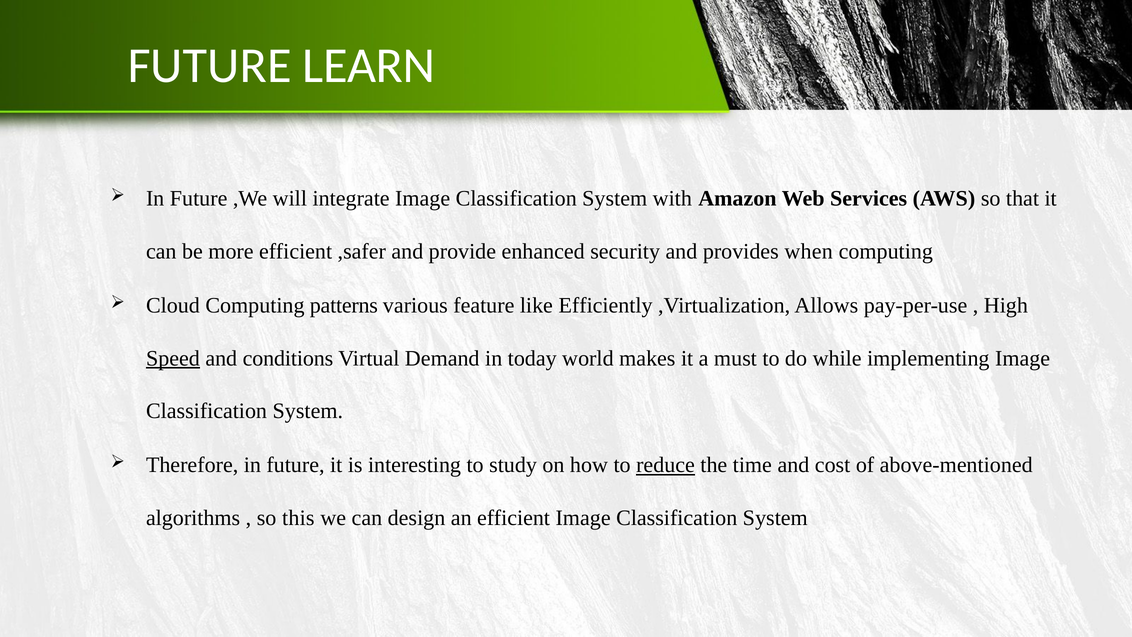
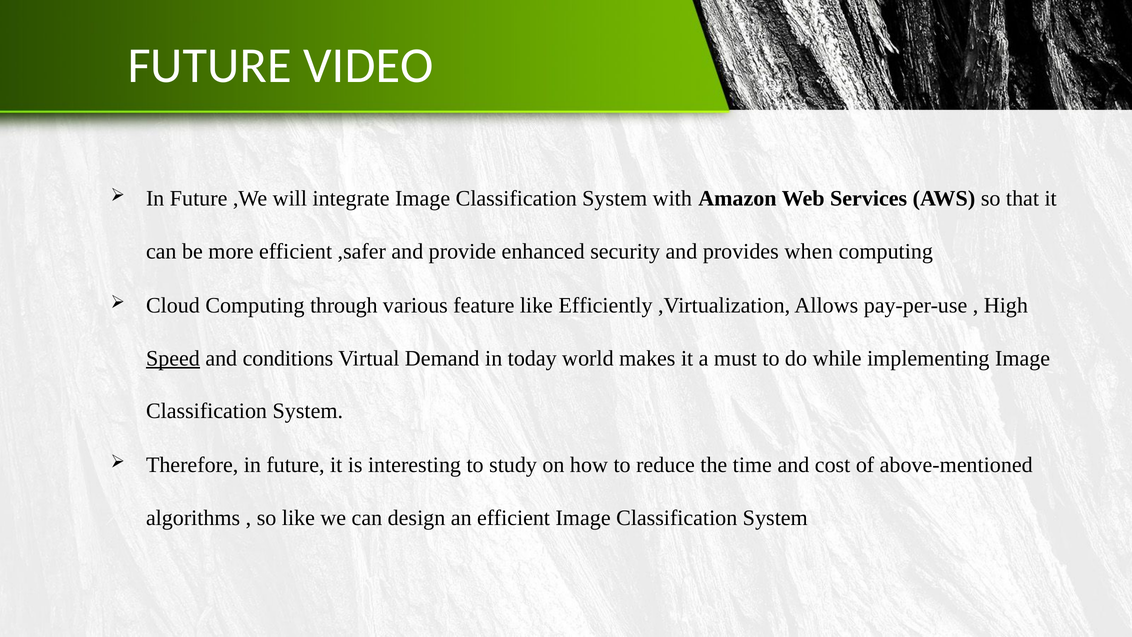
LEARN: LEARN -> VIDEO
patterns: patterns -> through
reduce underline: present -> none
so this: this -> like
